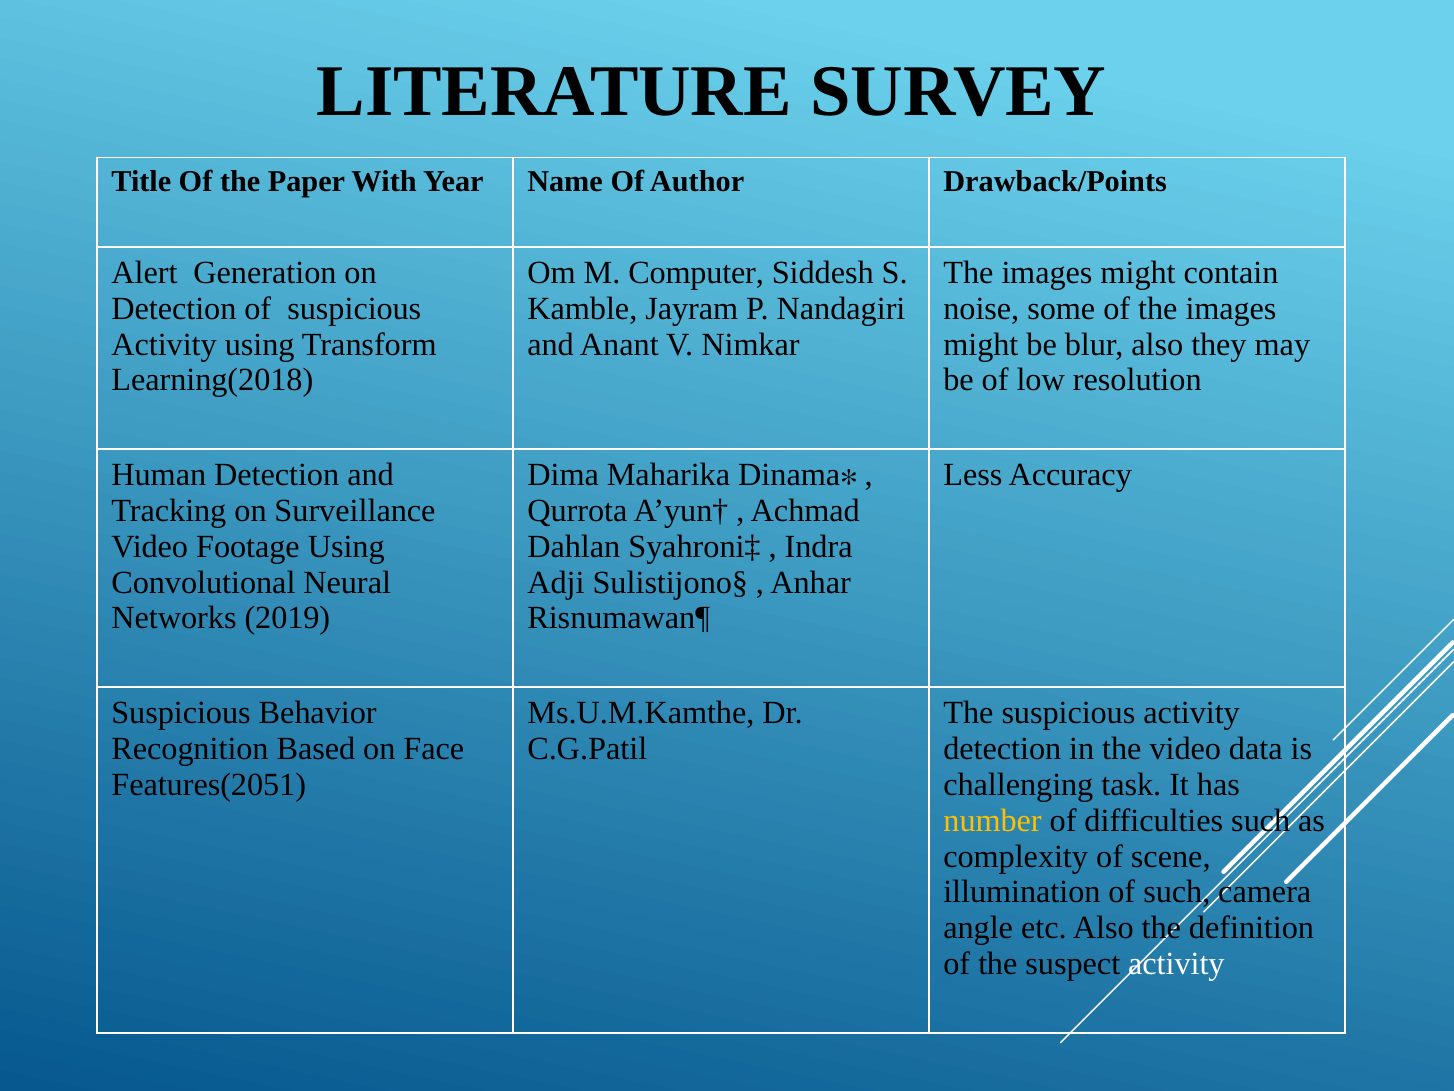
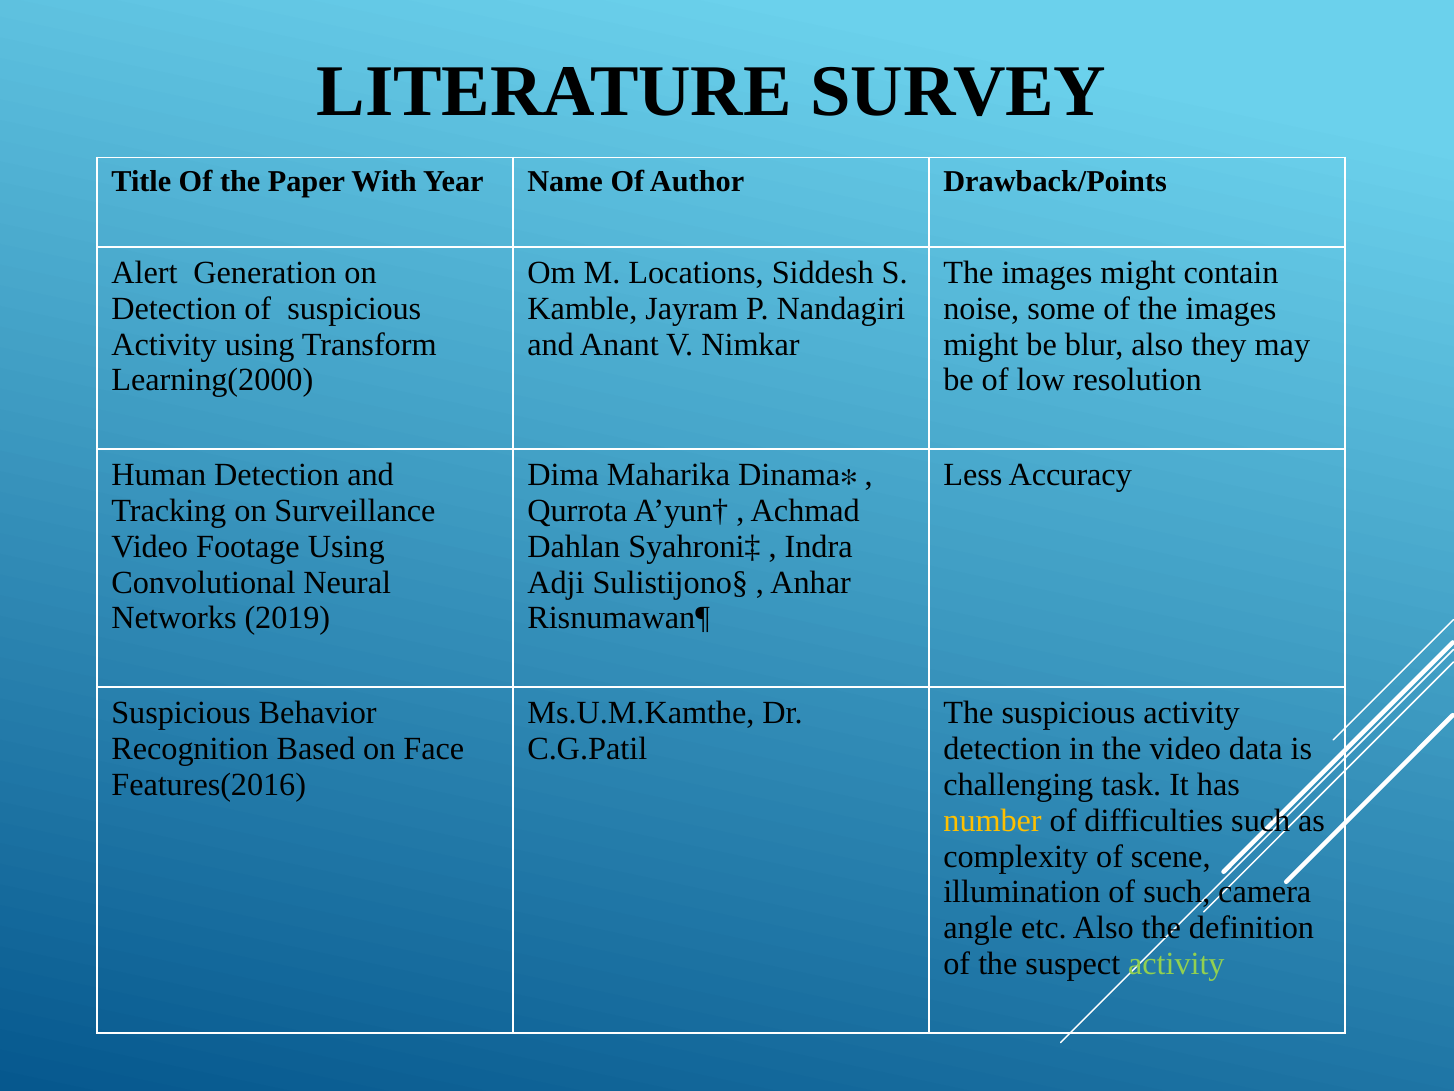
Computer: Computer -> Locations
Learning(2018: Learning(2018 -> Learning(2000
Features(2051: Features(2051 -> Features(2016
activity at (1176, 964) colour: white -> light green
